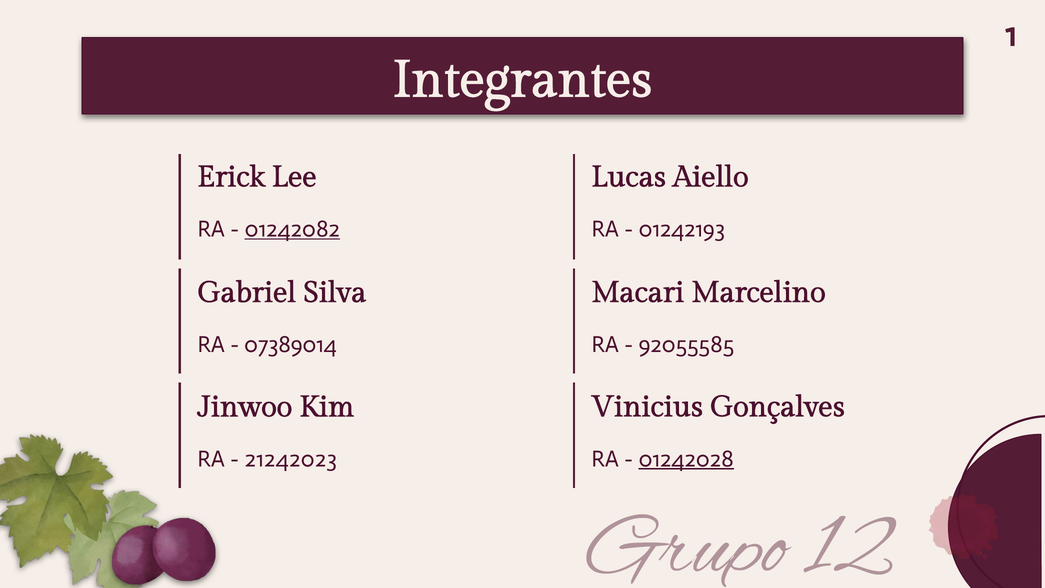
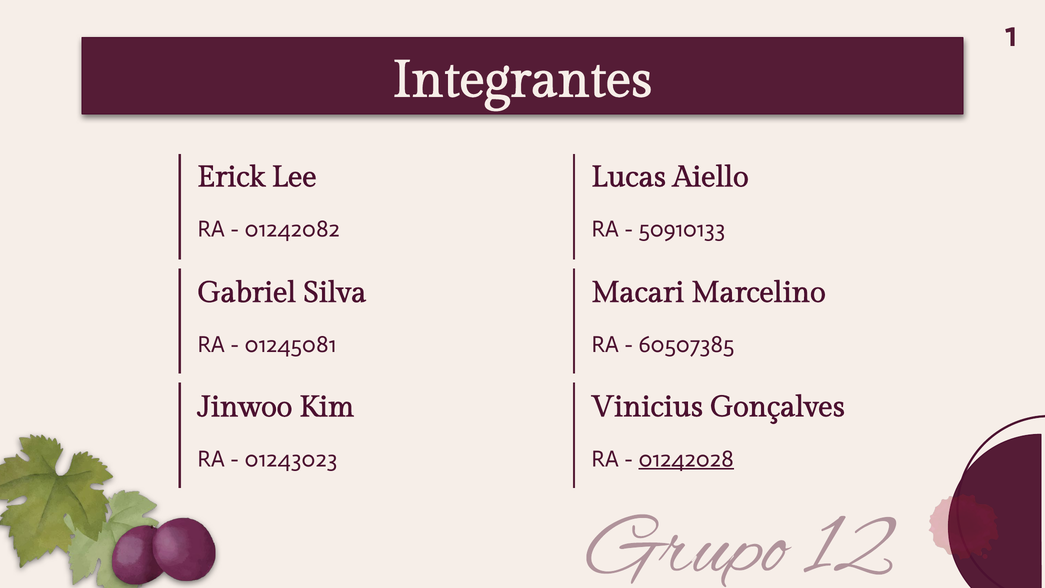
01242082 underline: present -> none
01242193: 01242193 -> 50910133
07389014: 07389014 -> 01245081
92055585: 92055585 -> 60507385
21242023: 21242023 -> 01243023
